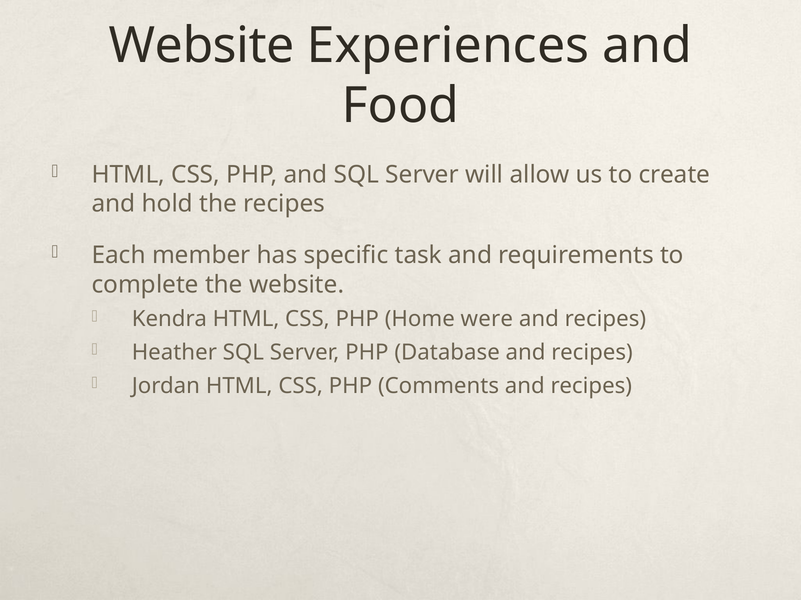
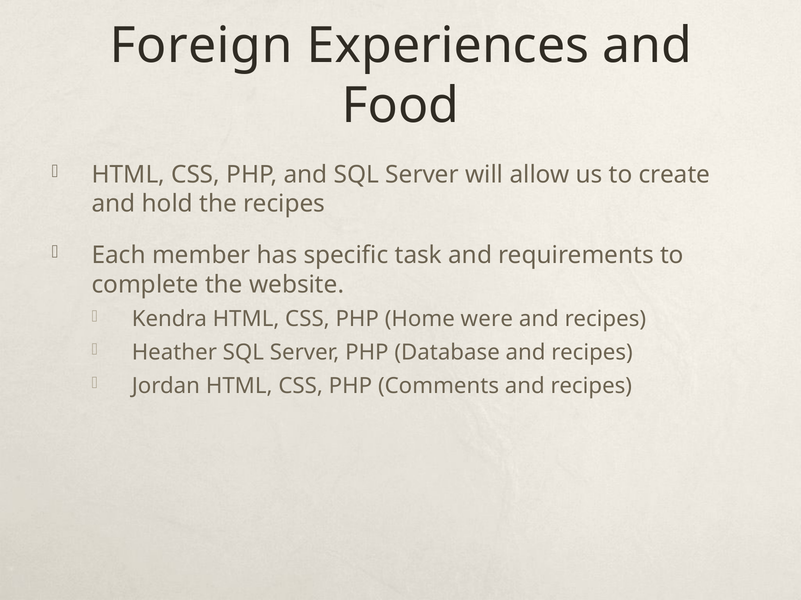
Website at (202, 46): Website -> Foreign
